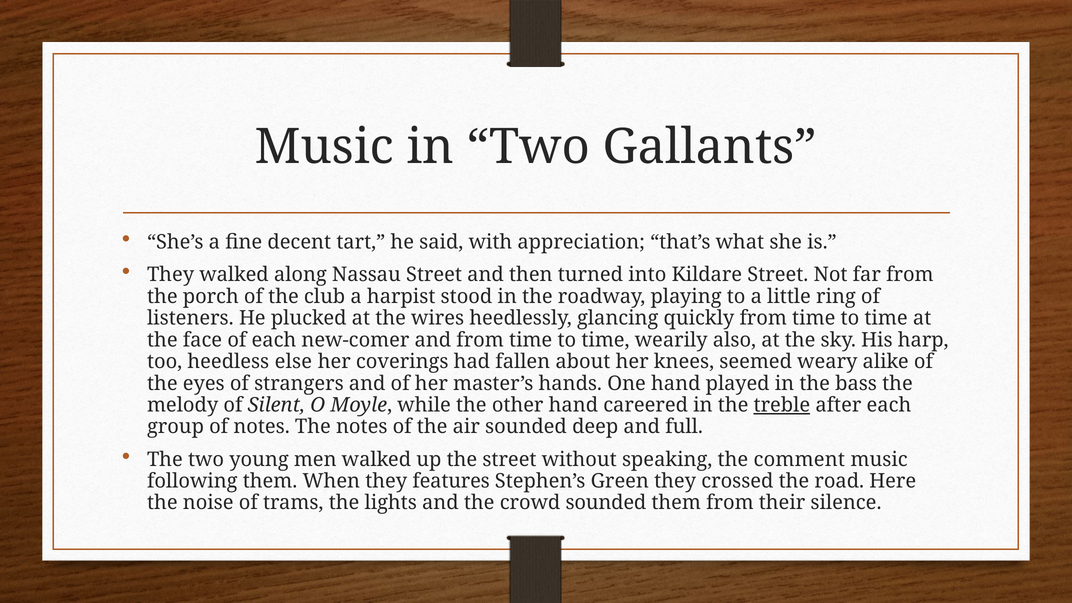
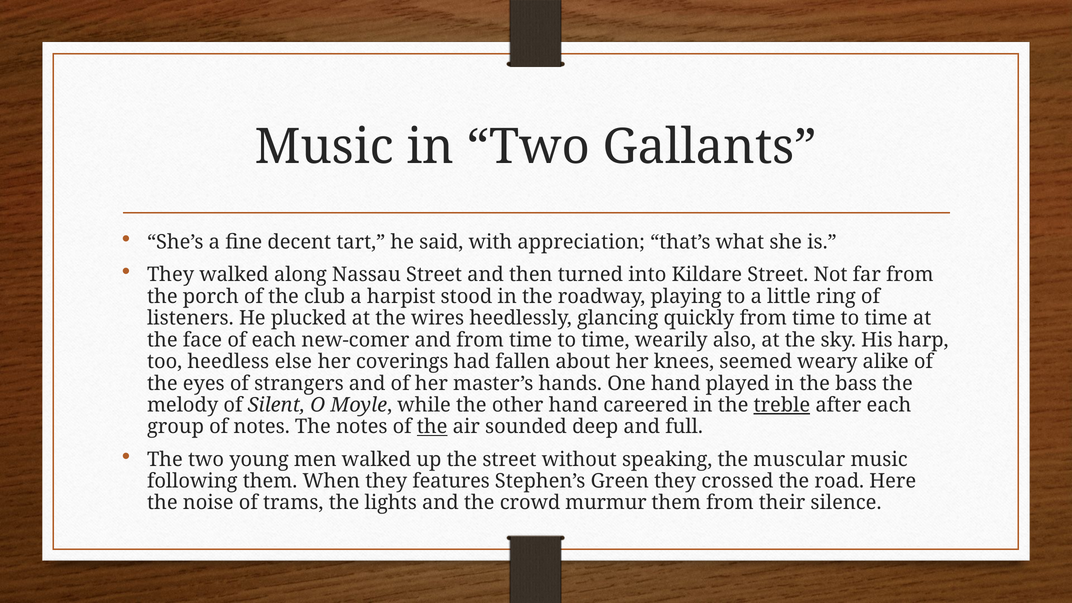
the at (432, 427) underline: none -> present
comment: comment -> muscular
crowd sounded: sounded -> murmur
